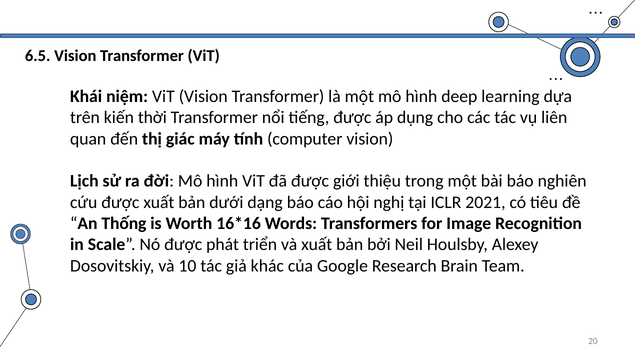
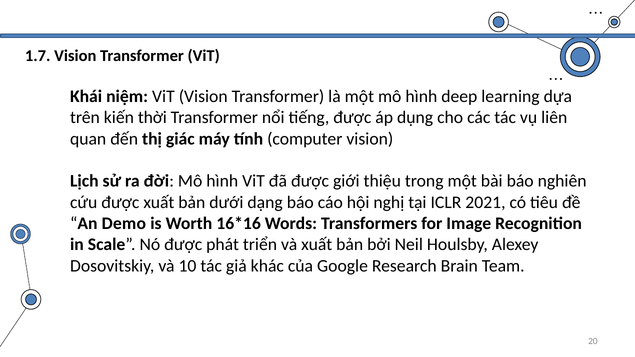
6.5: 6.5 -> 1.7
Thống: Thống -> Demo
